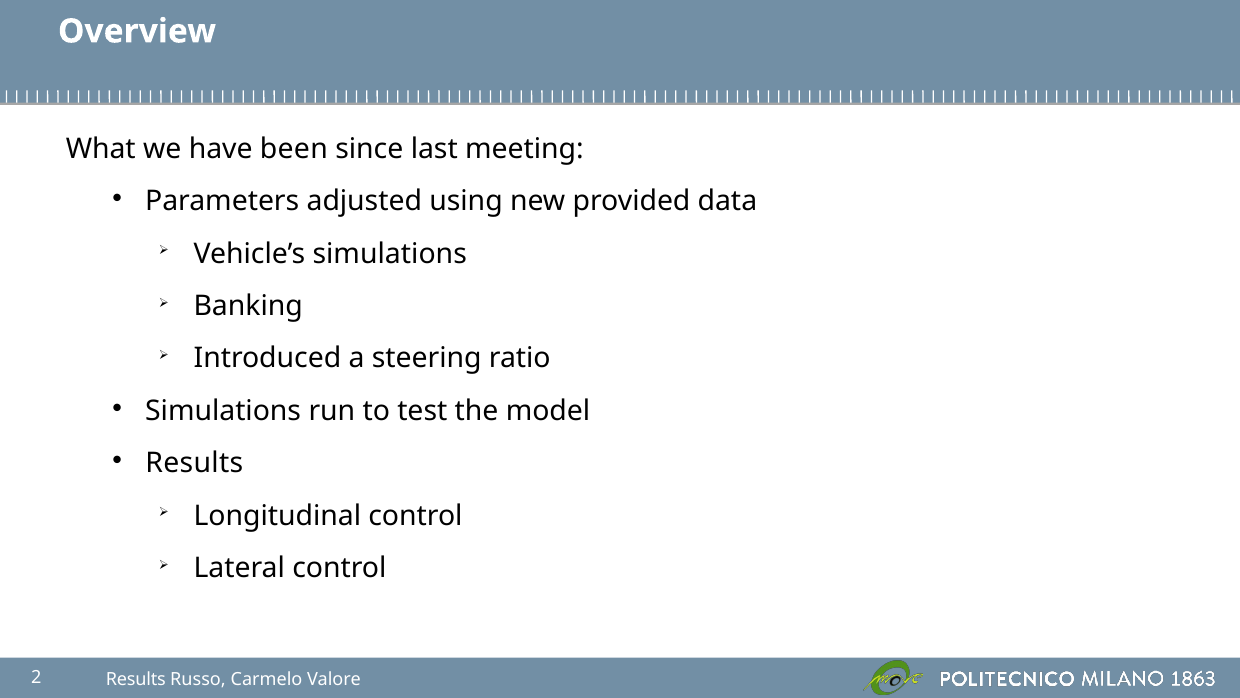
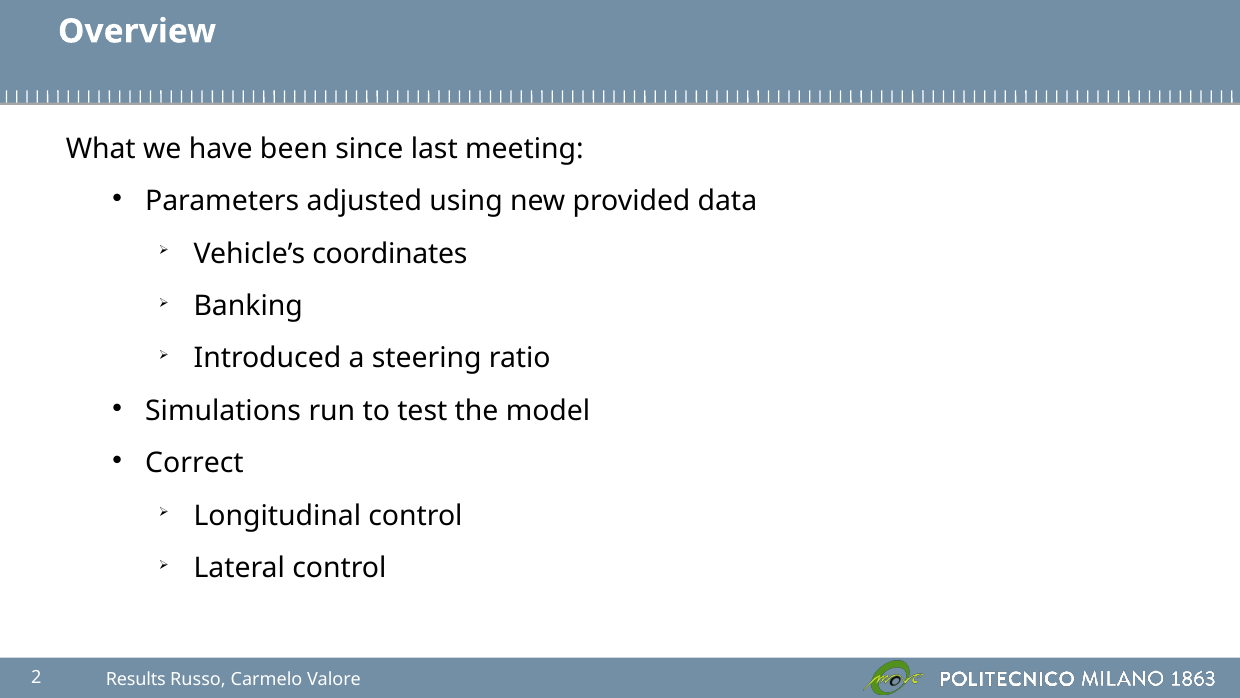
Vehicle’s simulations: simulations -> coordinates
Results at (194, 463): Results -> Correct
